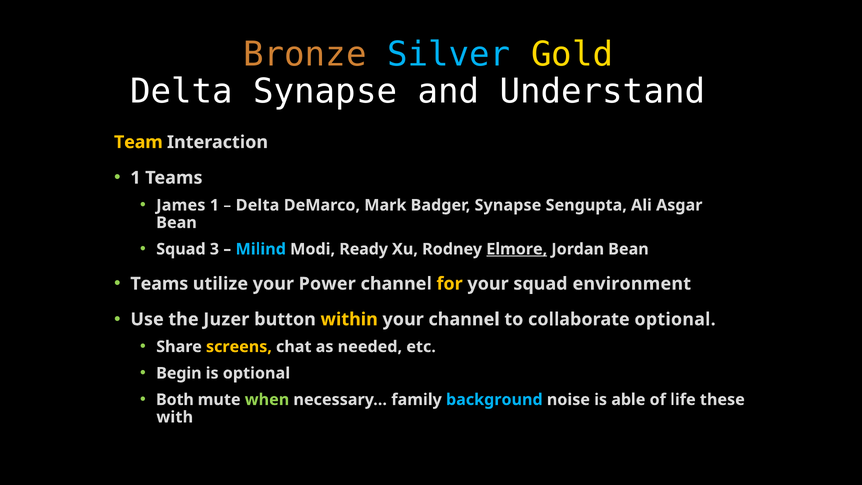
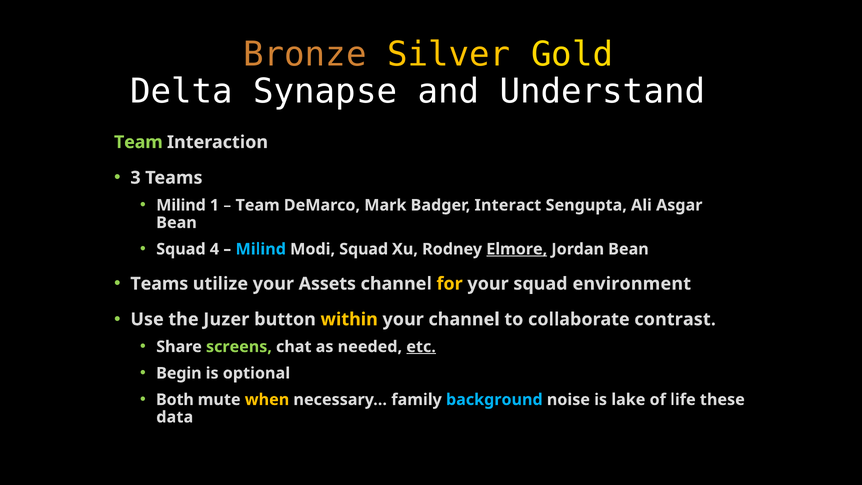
Silver colour: light blue -> yellow
Team at (138, 142) colour: yellow -> light green
1 at (136, 178): 1 -> 3
James at (181, 205): James -> Milind
Delta at (258, 205): Delta -> Team
Badger Synapse: Synapse -> Interact
3: 3 -> 4
Modi Ready: Ready -> Squad
Power: Power -> Assets
collaborate optional: optional -> contrast
screens colour: yellow -> light green
etc underline: none -> present
when colour: light green -> yellow
able: able -> lake
with: with -> data
